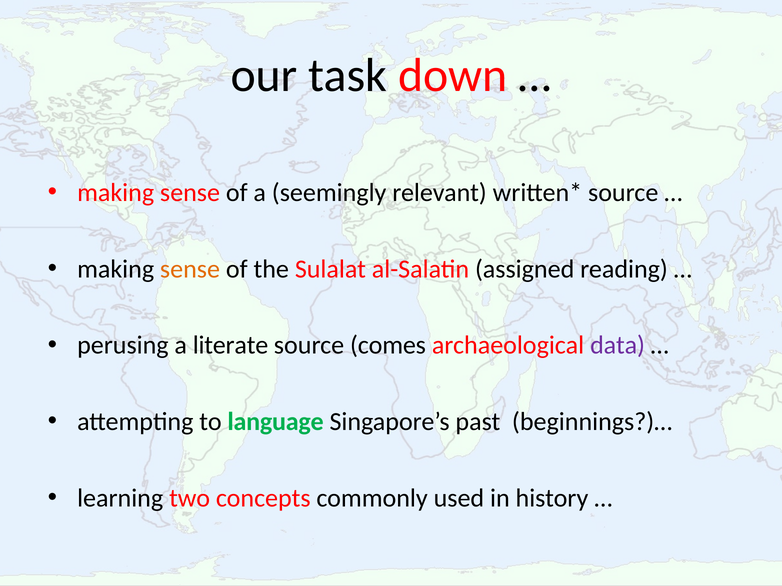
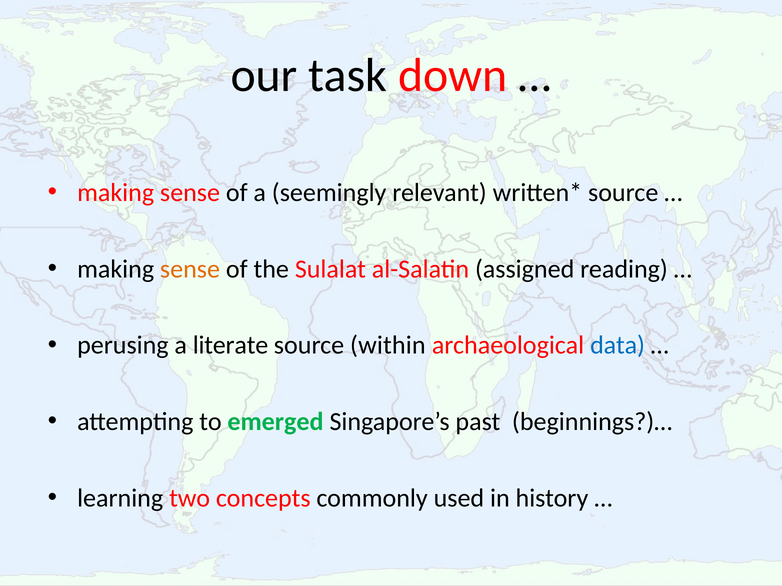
comes: comes -> within
data colour: purple -> blue
language: language -> emerged
